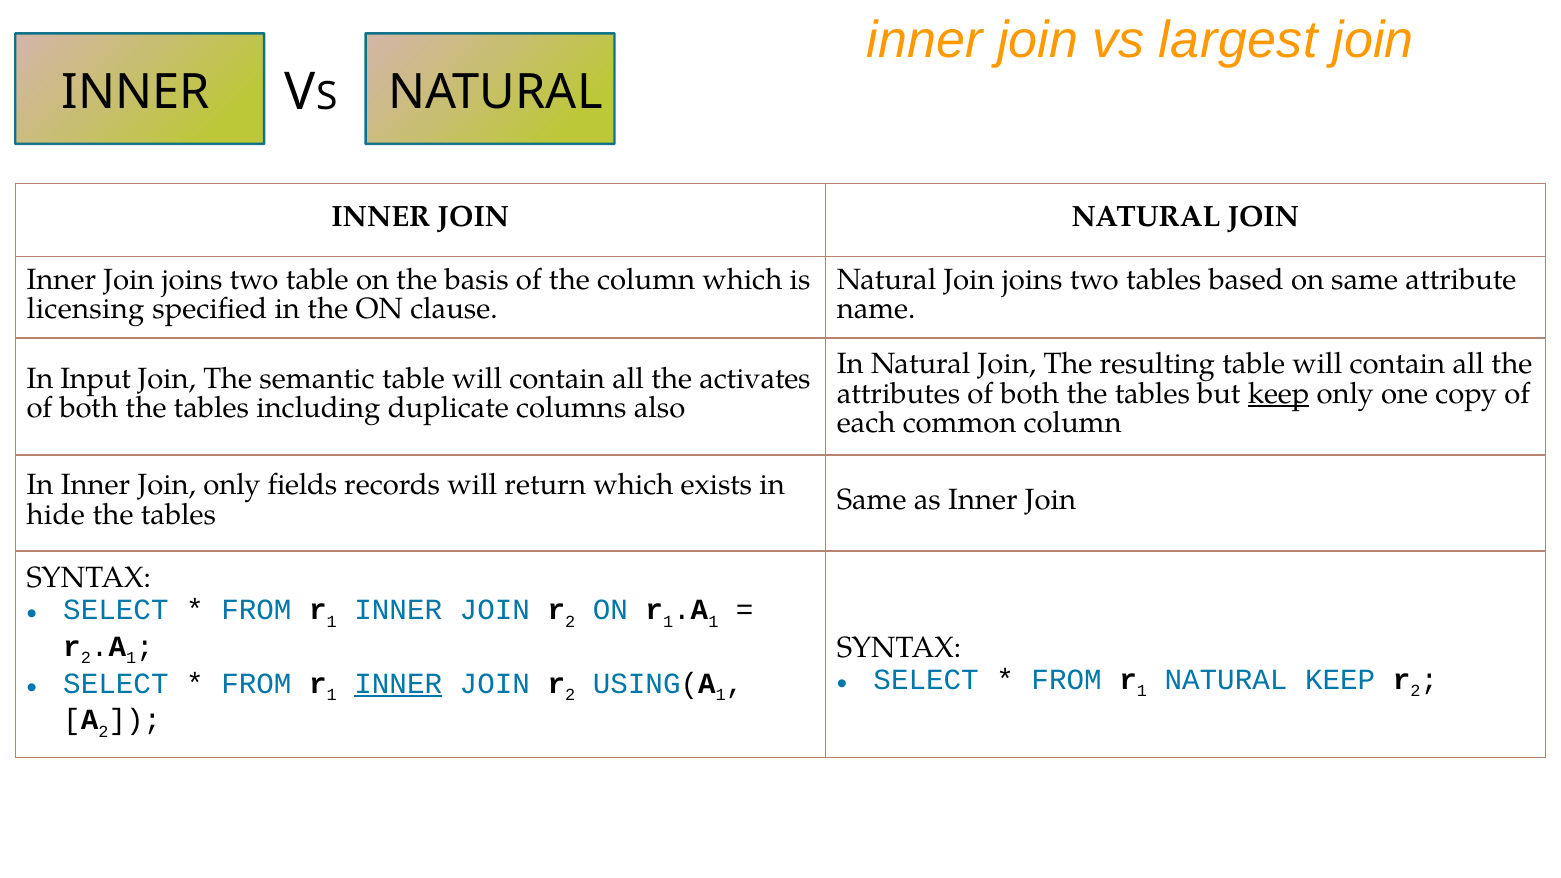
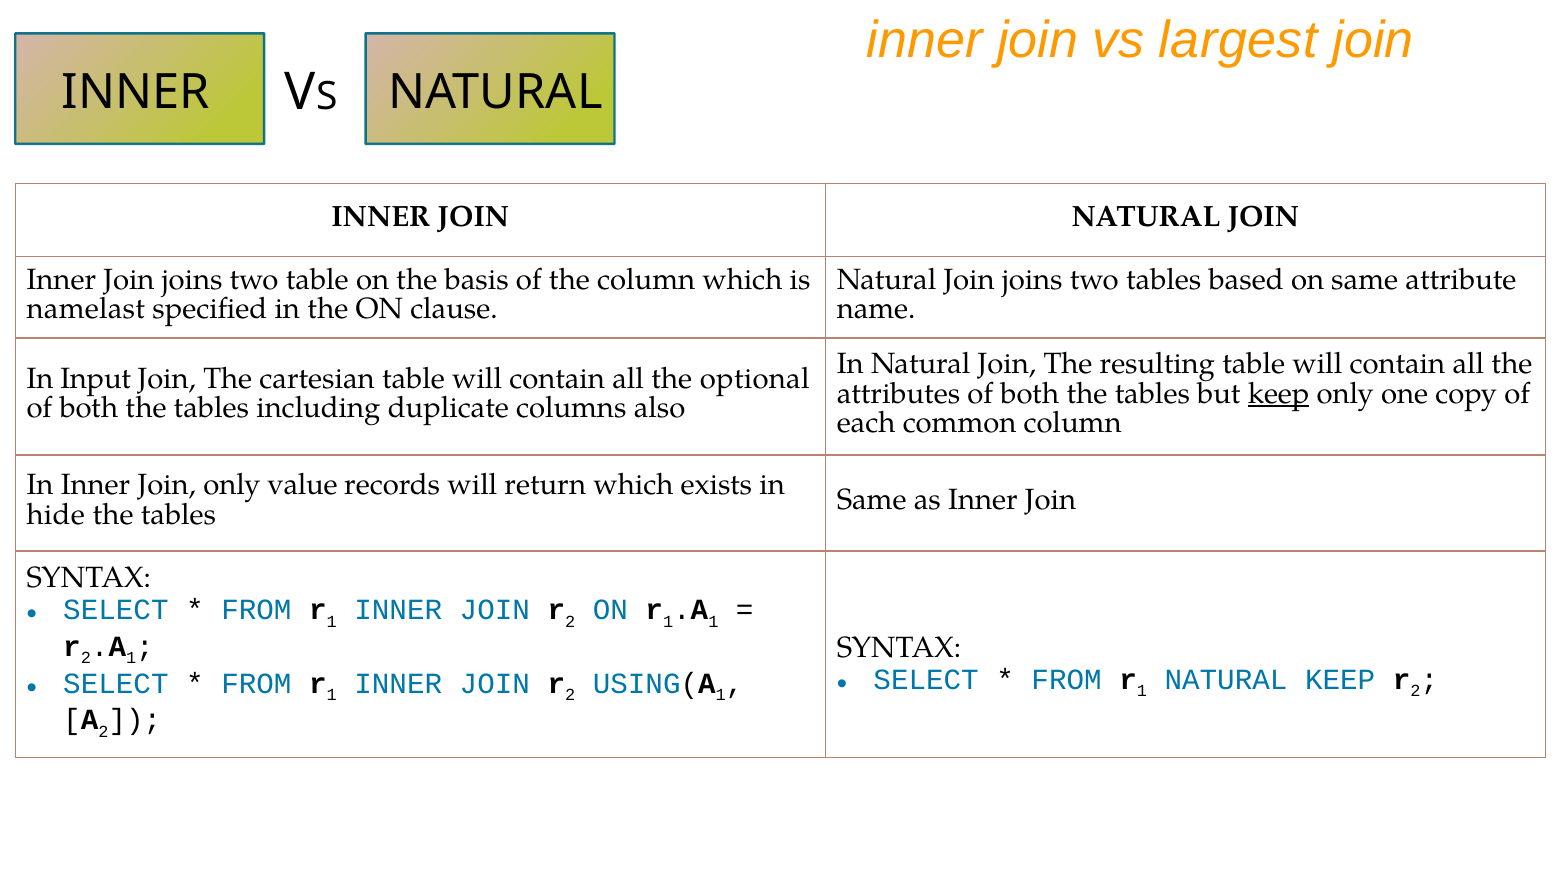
licensing: licensing -> namelast
semantic: semantic -> cartesian
activates: activates -> optional
fields: fields -> value
INNER at (398, 684) underline: present -> none
